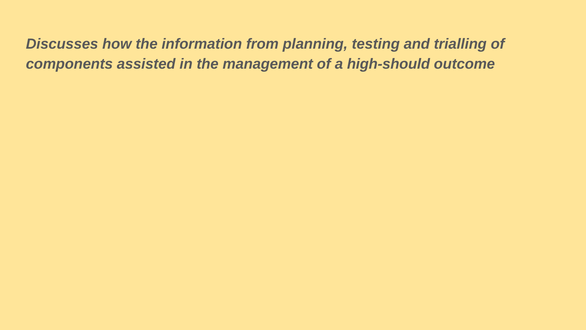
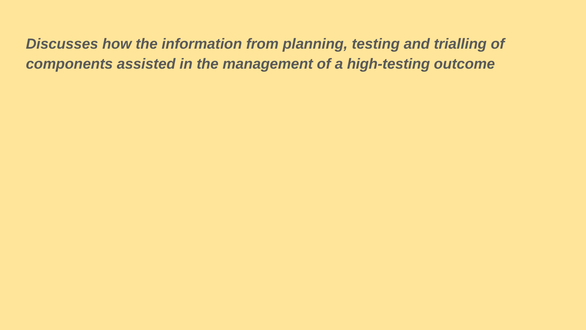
high-should: high-should -> high-testing
